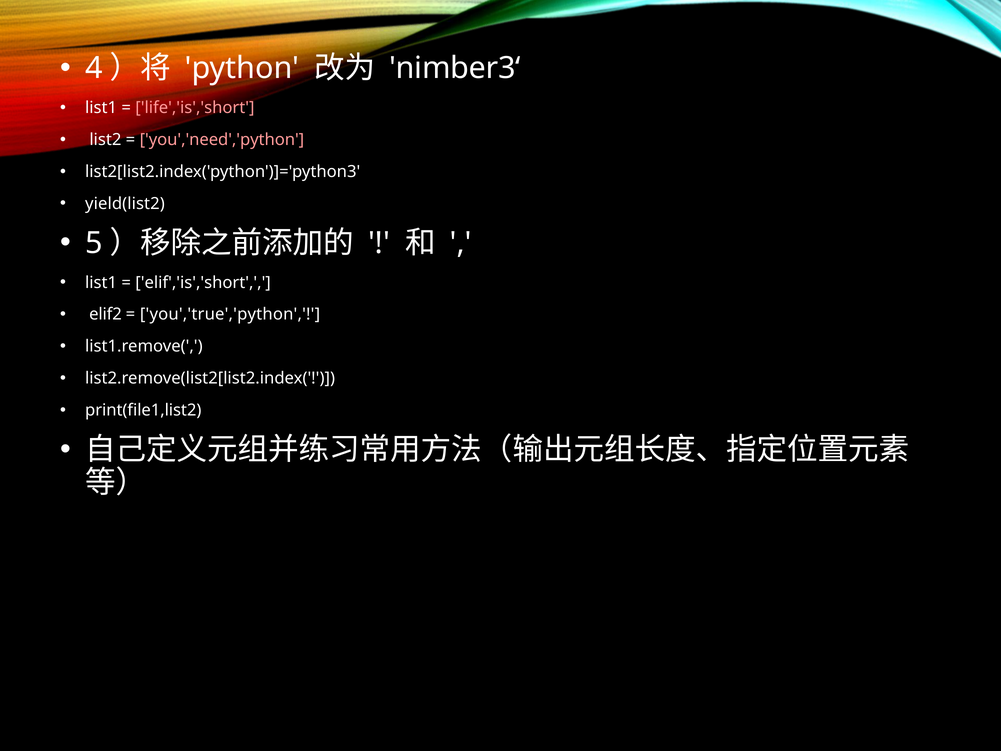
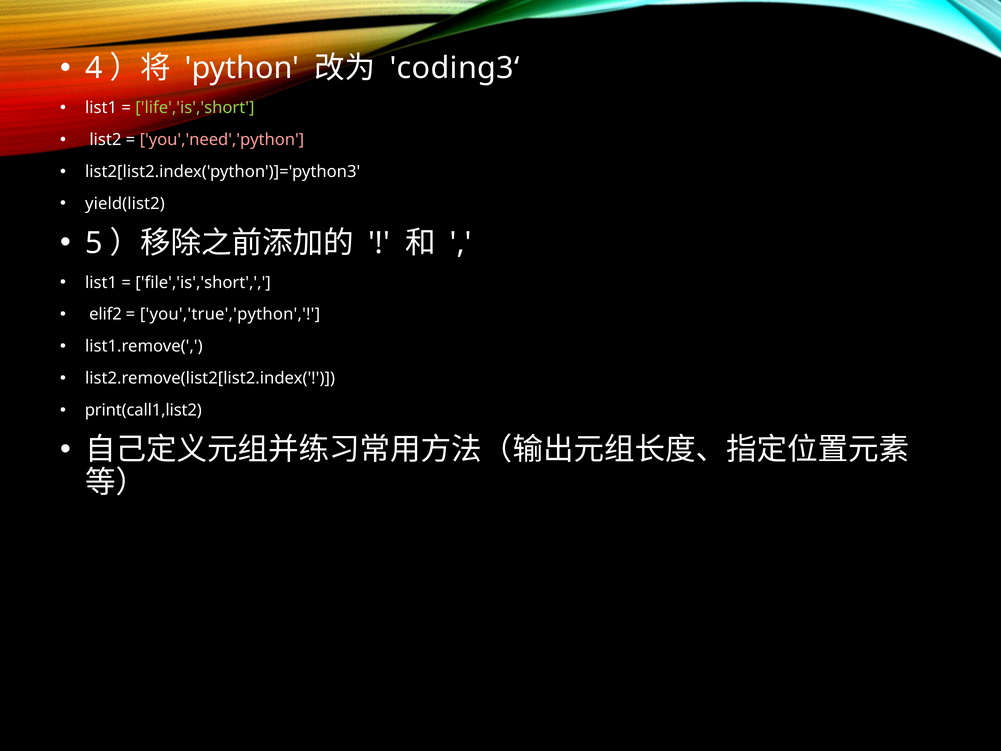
nimber3‘: nimber3‘ -> coding3‘
life','is','short colour: pink -> light green
elif','is','short: elif','is','short -> file','is','short
print(file1,list2: print(file1,list2 -> print(call1,list2
